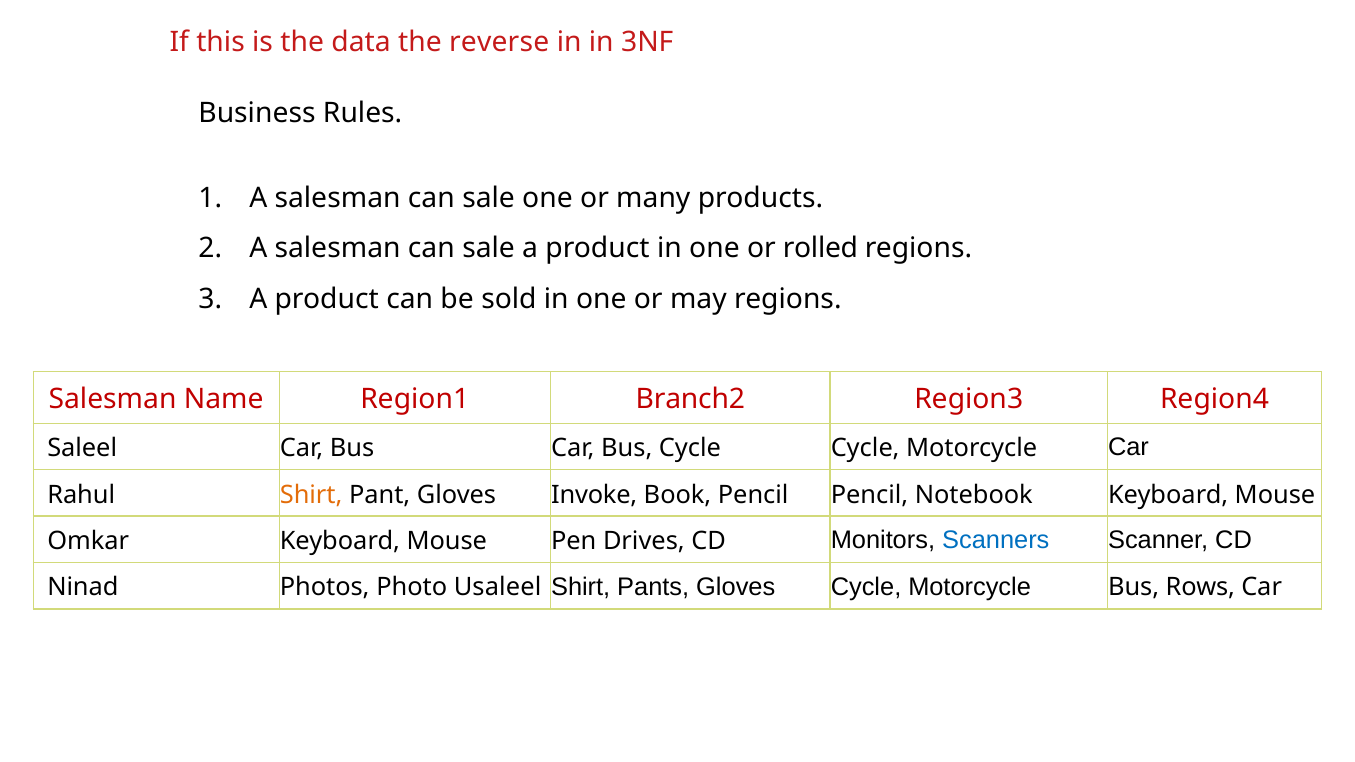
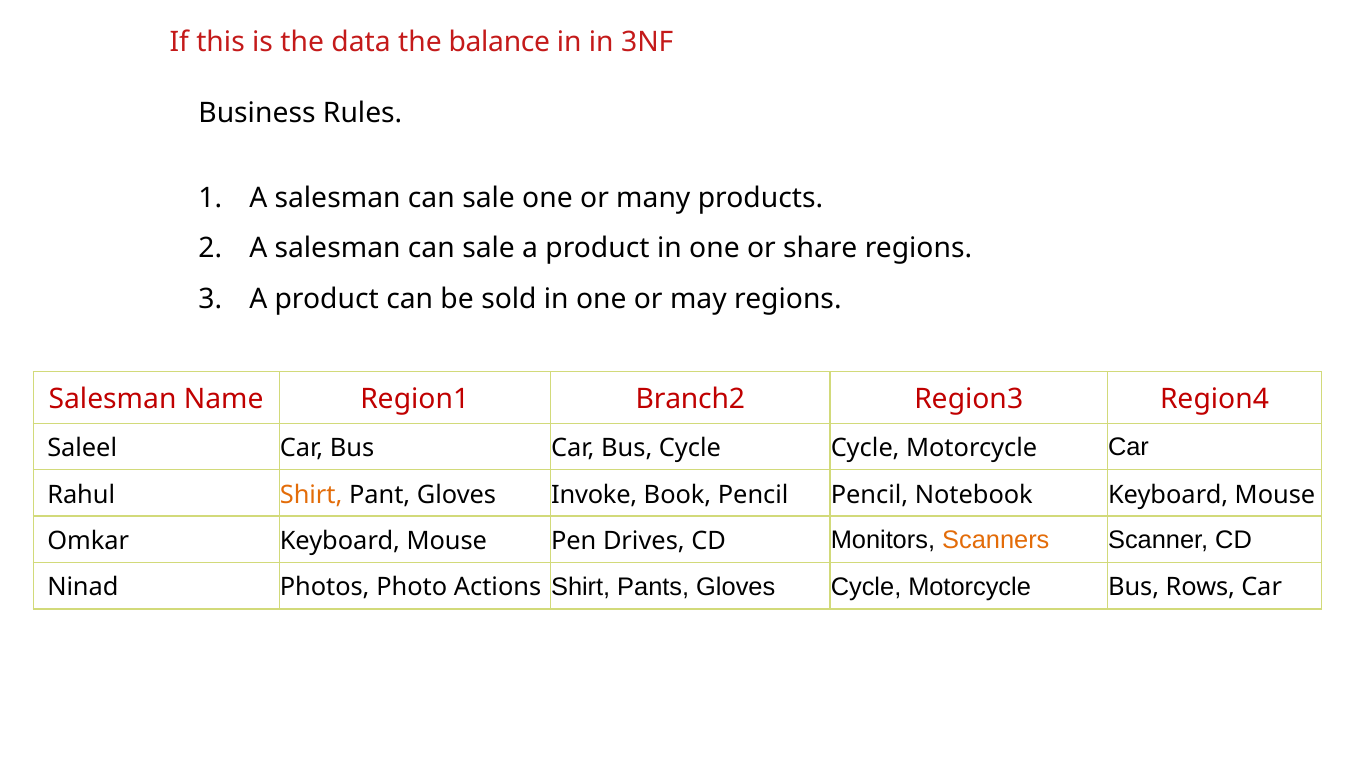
reverse: reverse -> balance
rolled: rolled -> share
Scanners colour: blue -> orange
Usaleel: Usaleel -> Actions
